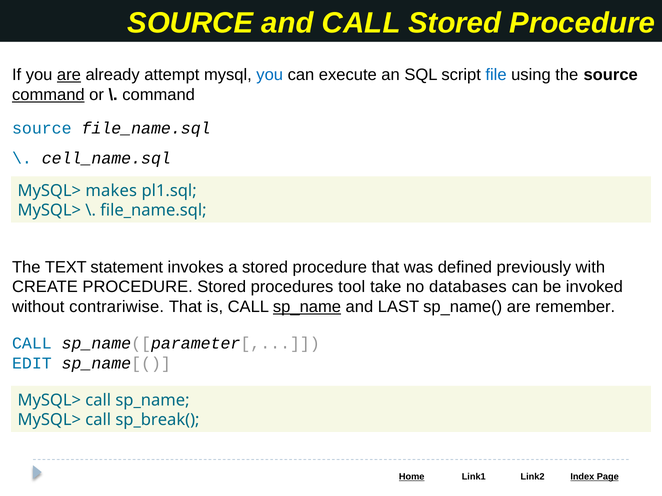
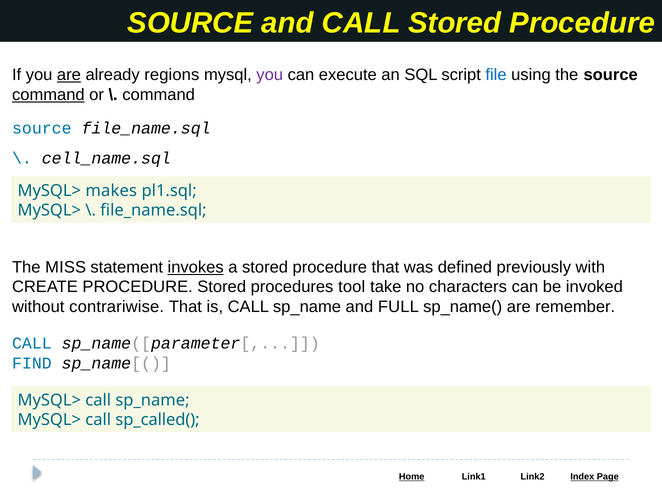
attempt: attempt -> regions
you at (270, 75) colour: blue -> purple
TEXT: TEXT -> MISS
invokes underline: none -> present
databases: databases -> characters
sp_name at (307, 307) underline: present -> none
LAST: LAST -> FULL
EDIT: EDIT -> FIND
sp_break(: sp_break( -> sp_called(
